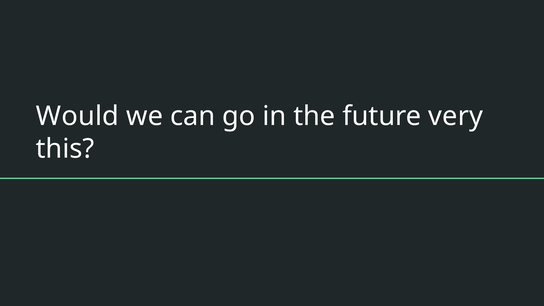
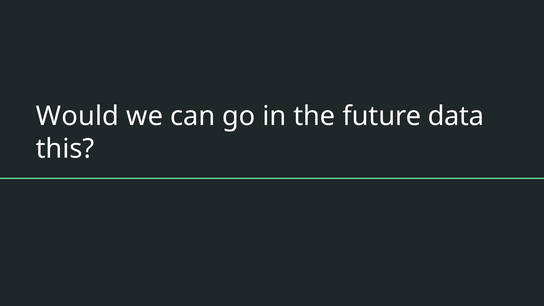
very: very -> data
